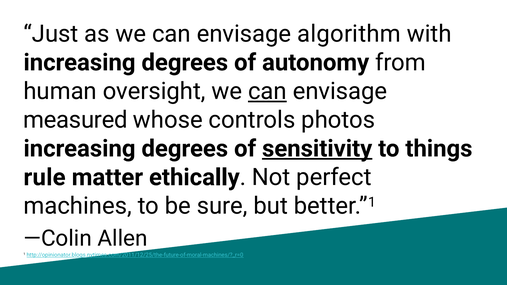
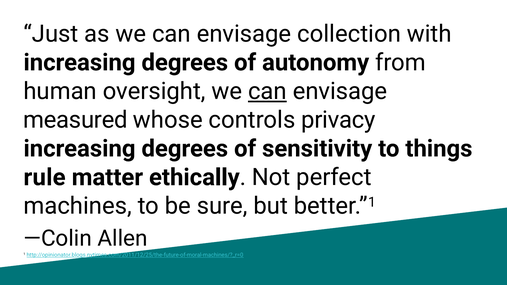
algorithm: algorithm -> collection
photos: photos -> privacy
sensitivity underline: present -> none
